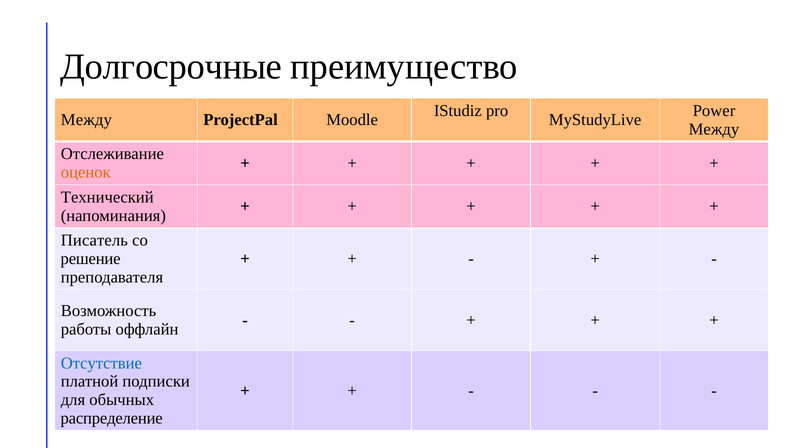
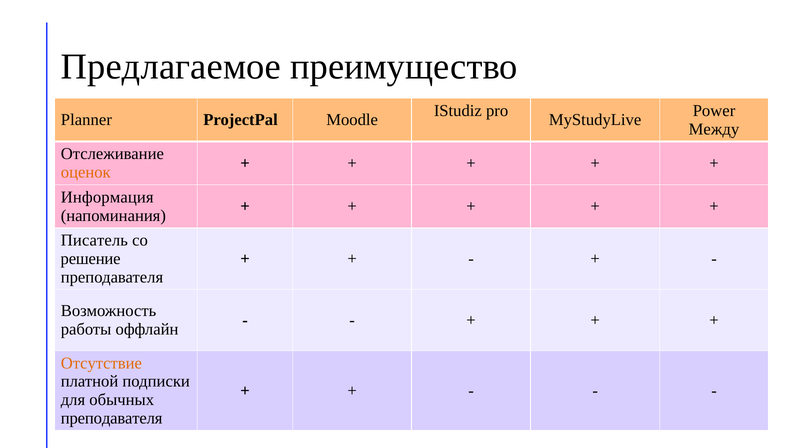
Долгосрочные: Долгосрочные -> Предлагаемое
Между at (86, 120): Между -> Planner
Технический: Технический -> Информация
Отсутствие colour: blue -> orange
распределение at (112, 419): распределение -> преподавателя
